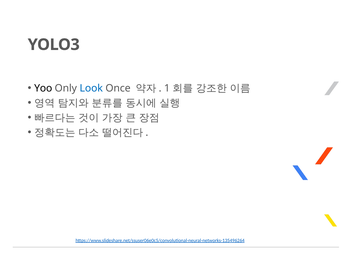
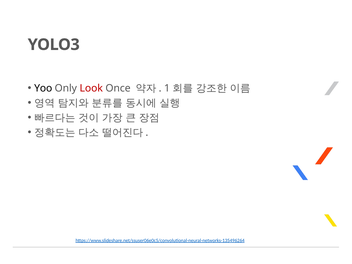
Look colour: blue -> red
